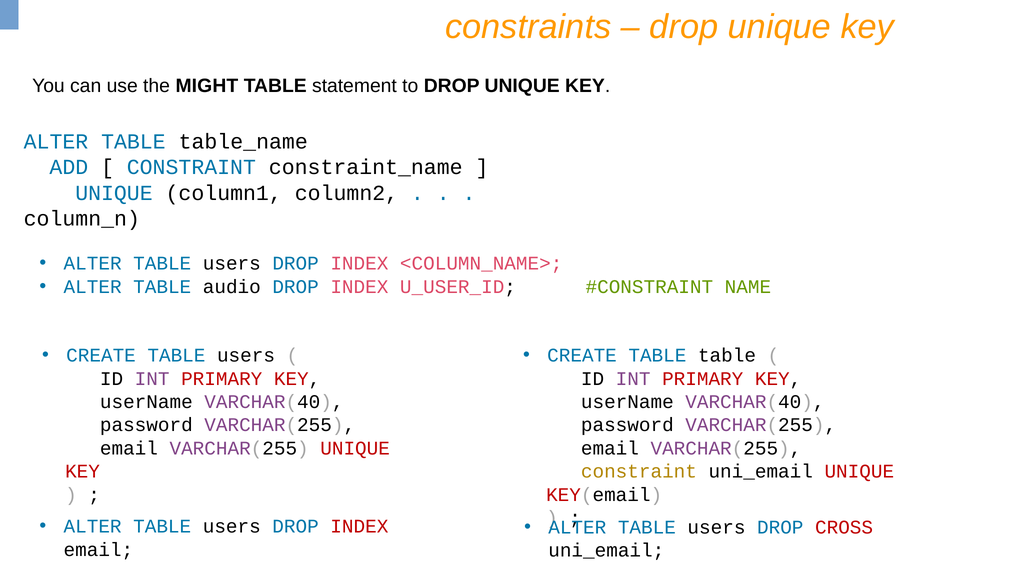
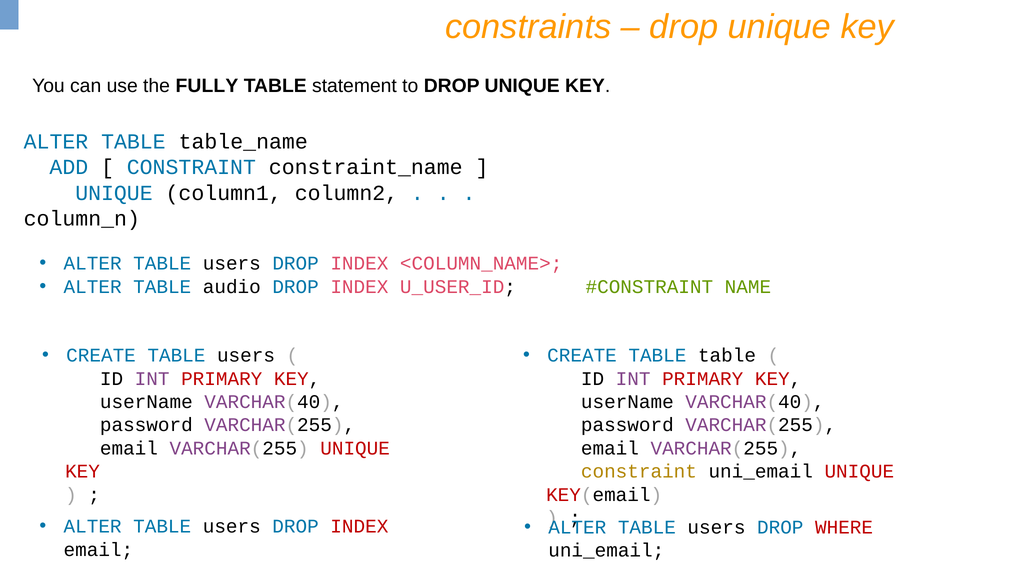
MIGHT: MIGHT -> FULLY
CROSS: CROSS -> WHERE
